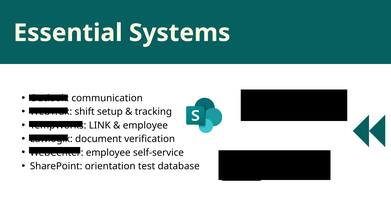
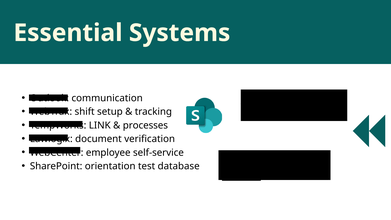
employee at (145, 125): employee -> processes
